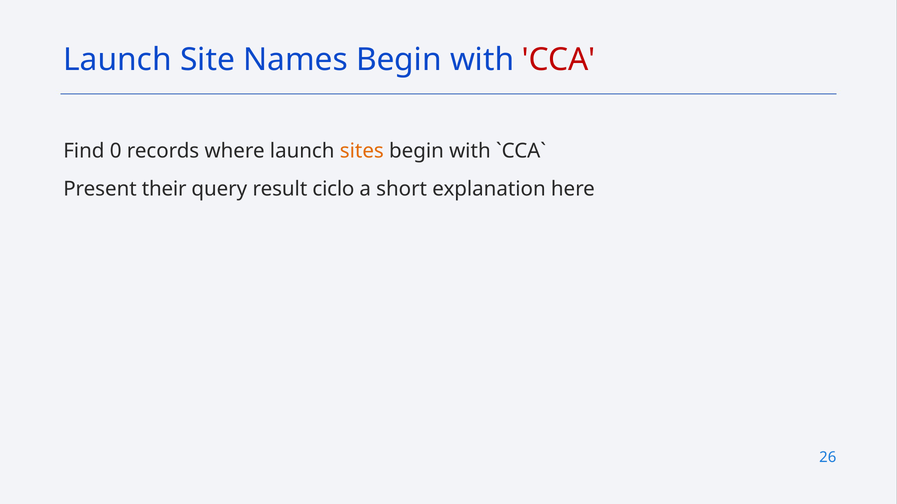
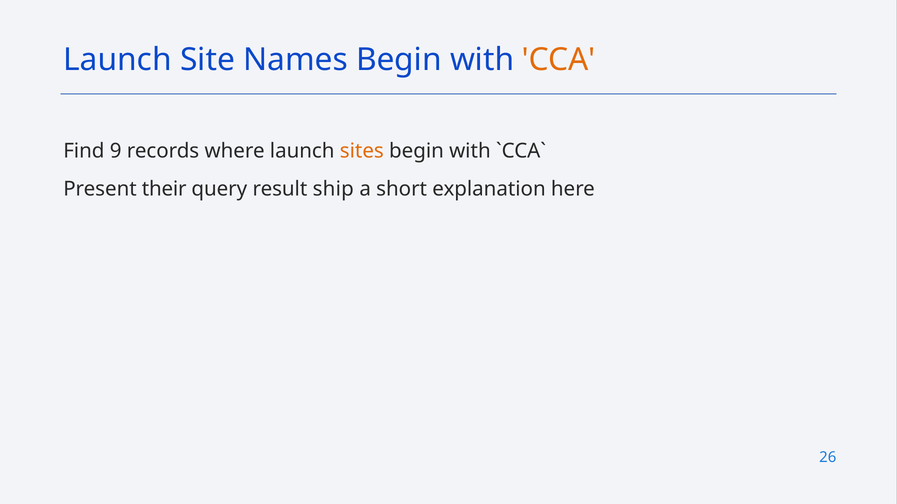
CCA colour: red -> orange
0: 0 -> 9
ciclo: ciclo -> ship
